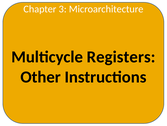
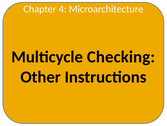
3: 3 -> 4
Registers: Registers -> Checking
